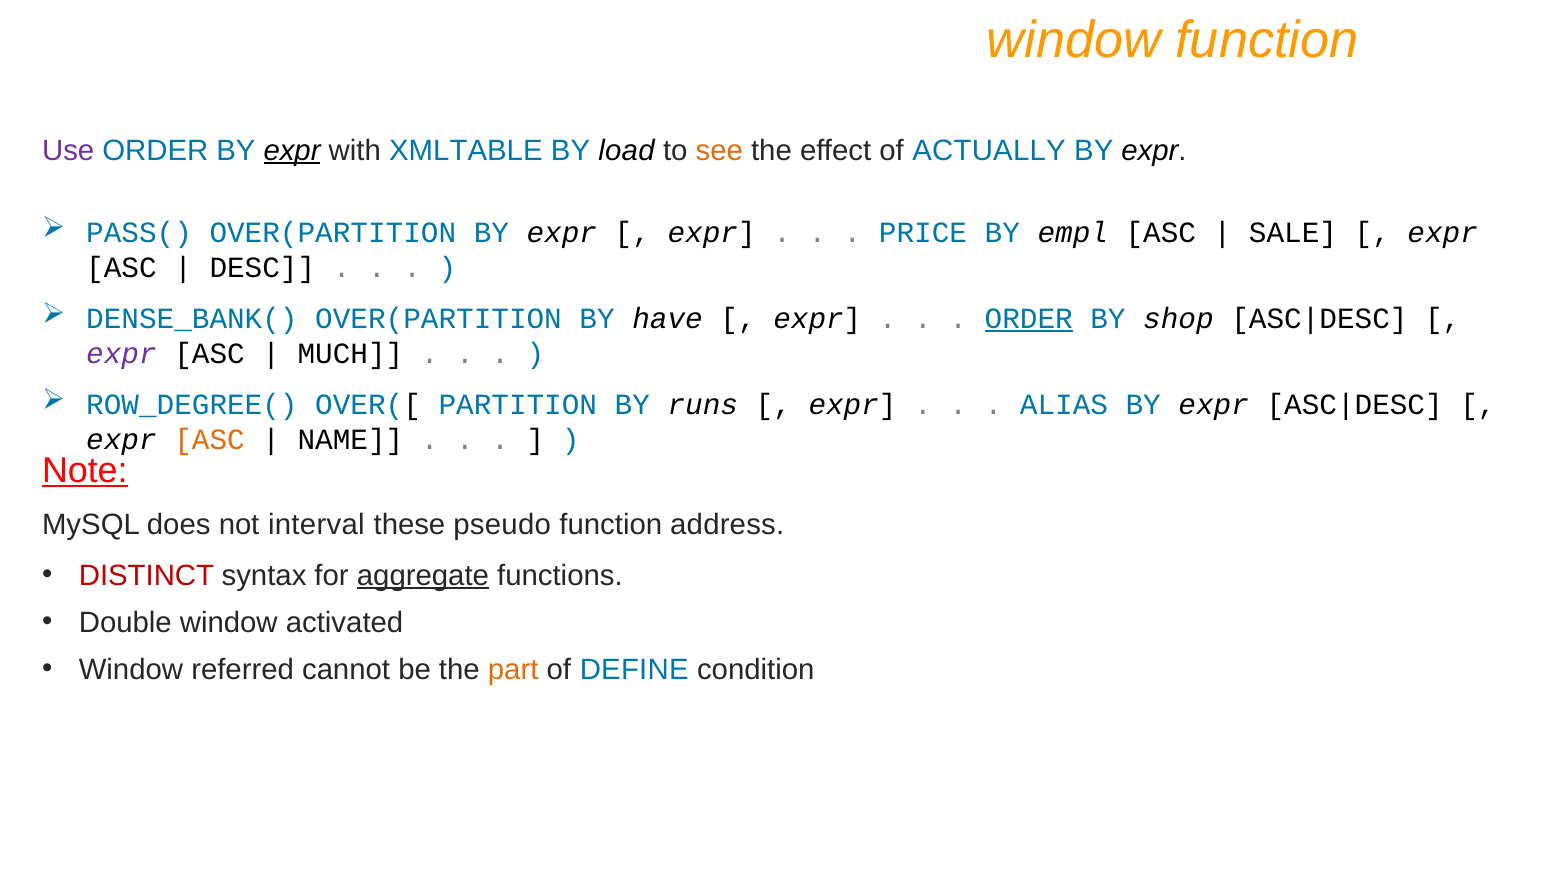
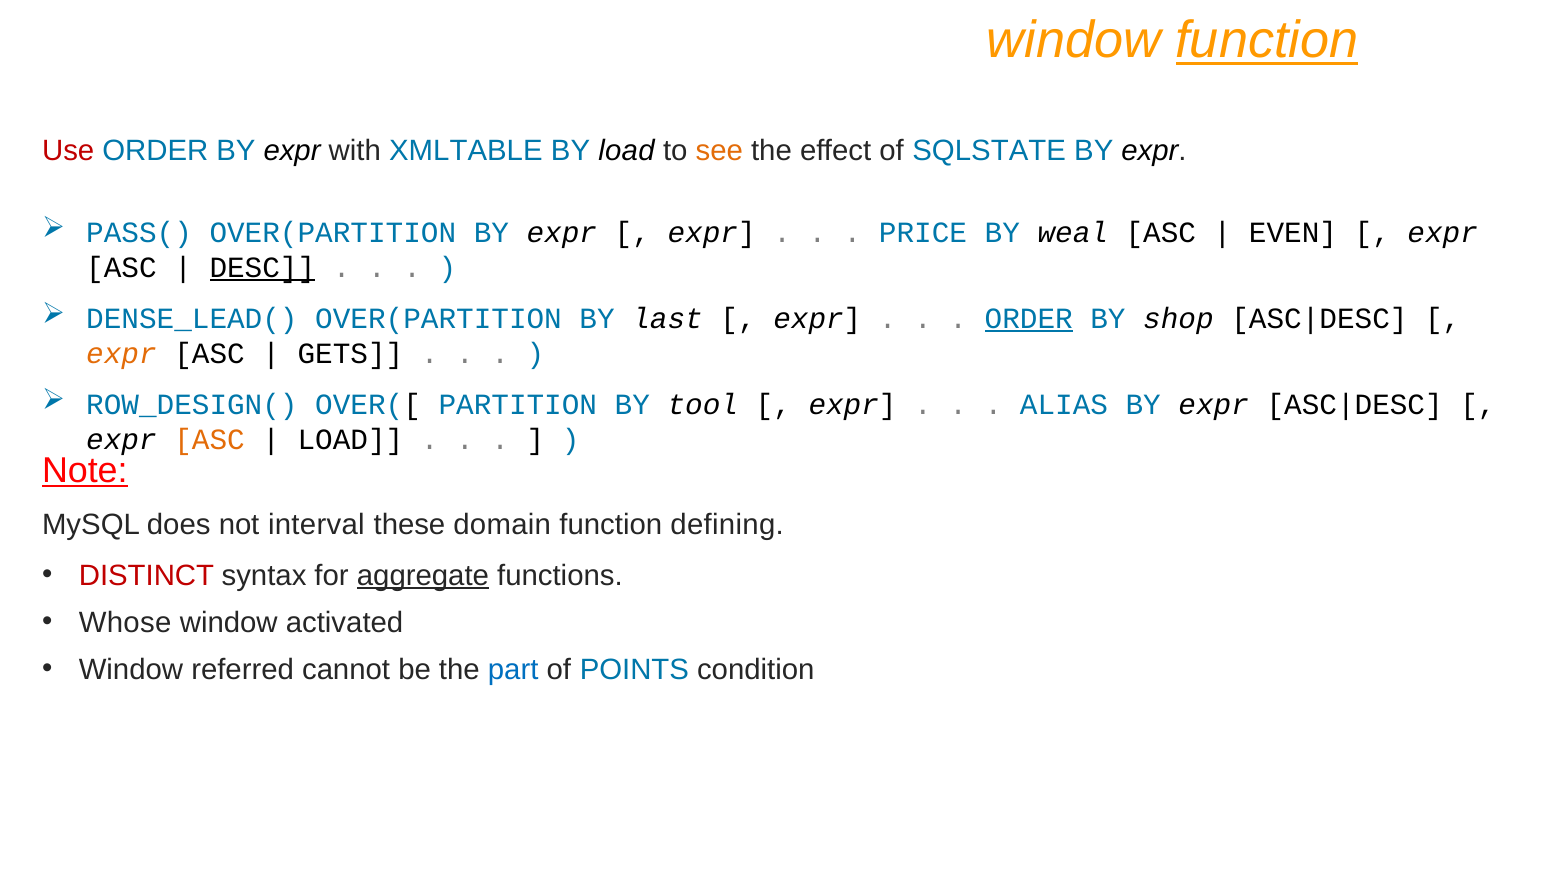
function at (1267, 41) underline: none -> present
Use colour: purple -> red
expr at (292, 151) underline: present -> none
ACTUALLY: ACTUALLY -> SQLSTATE
empl: empl -> weal
SALE: SALE -> EVEN
DESC underline: none -> present
DENSE_BANK(: DENSE_BANK( -> DENSE_LEAD(
have: have -> last
expr at (121, 354) colour: purple -> orange
MUCH: MUCH -> GETS
ROW_DEGREE(: ROW_DEGREE( -> ROW_DESIGN(
runs: runs -> tool
NAME at (350, 440): NAME -> LOAD
pseudo: pseudo -> domain
address: address -> defining
Double: Double -> Whose
part colour: orange -> blue
DEFINE: DEFINE -> POINTS
